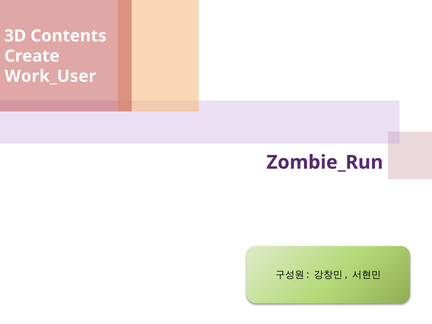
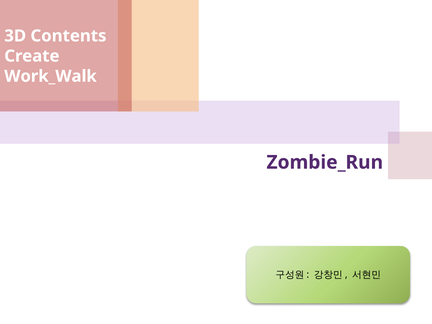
Work_User: Work_User -> Work_Walk
